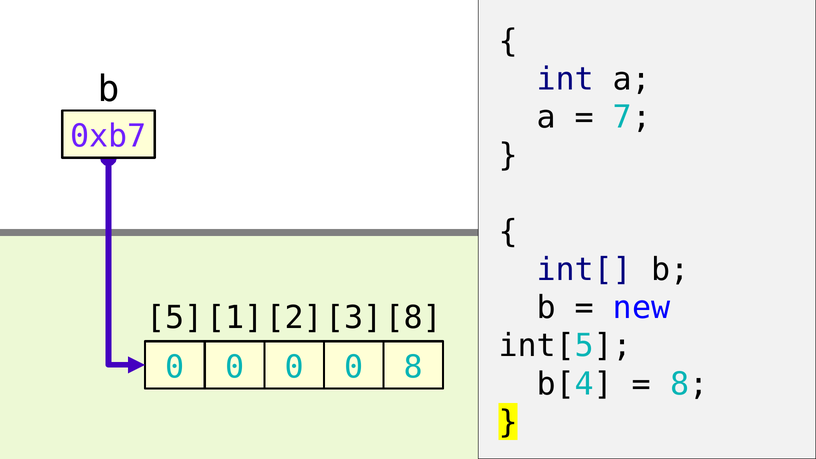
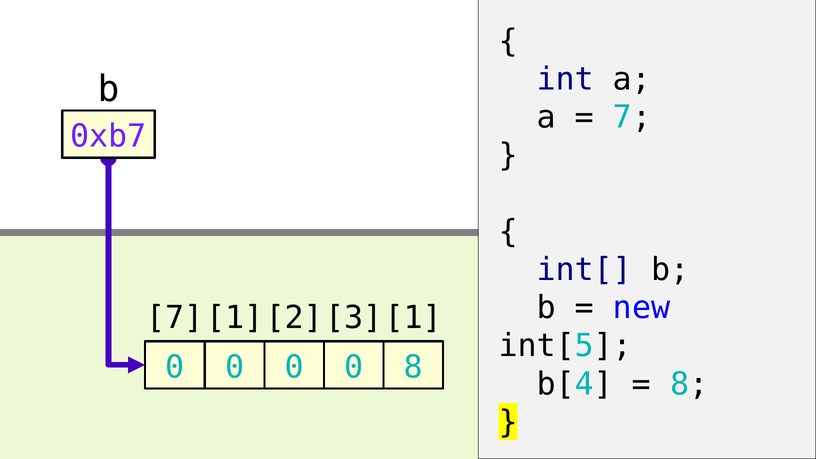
5 at (175, 318): 5 -> 7
8 at (413, 318): 8 -> 1
